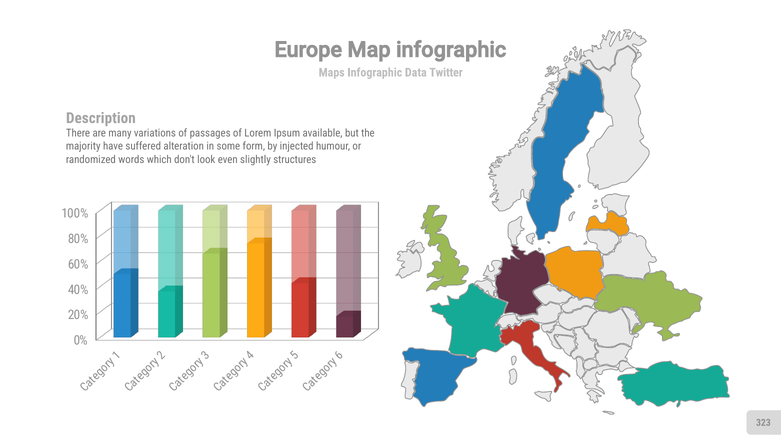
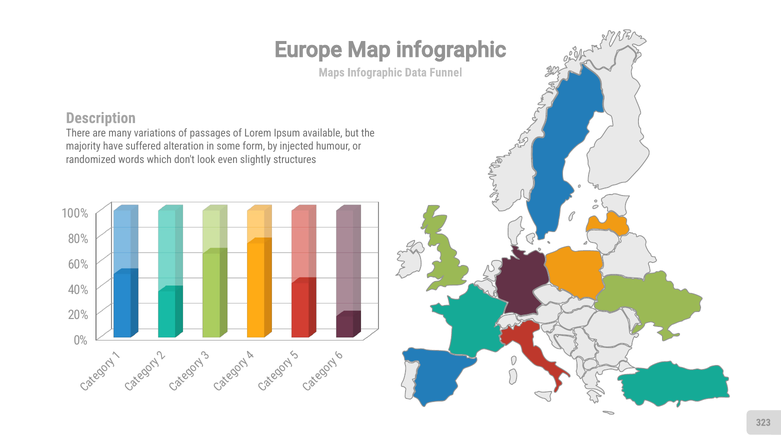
Twitter: Twitter -> Funnel
